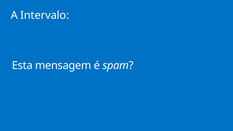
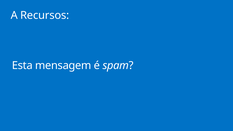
Intervalo: Intervalo -> Recursos
